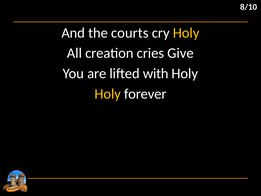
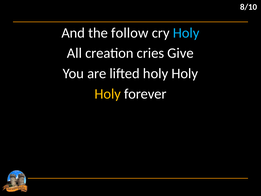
courts: courts -> follow
Holy at (186, 33) colour: yellow -> light blue
lifted with: with -> holy
